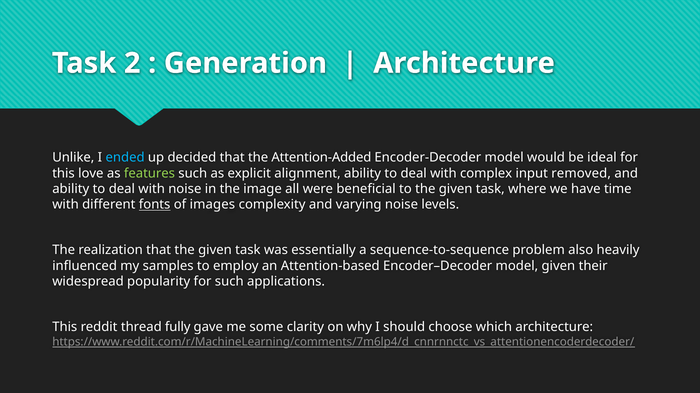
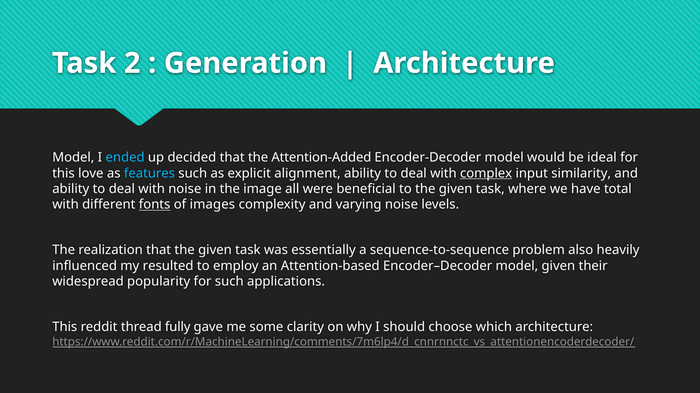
Unlike at (73, 158): Unlike -> Model
features colour: light green -> light blue
complex underline: none -> present
removed: removed -> similarity
time: time -> total
samples: samples -> resulted
